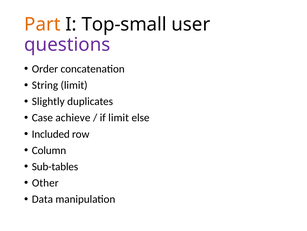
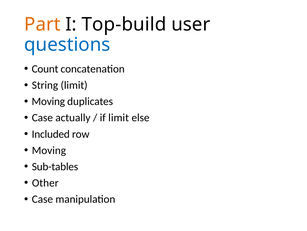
Top-small: Top-small -> Top-build
questions colour: purple -> blue
Order: Order -> Count
Slightly at (48, 101): Slightly -> Moving
achieve: achieve -> actually
Column at (49, 150): Column -> Moving
Data at (42, 199): Data -> Case
